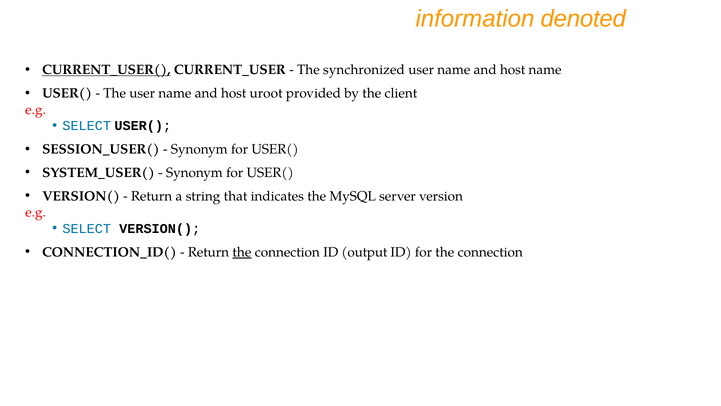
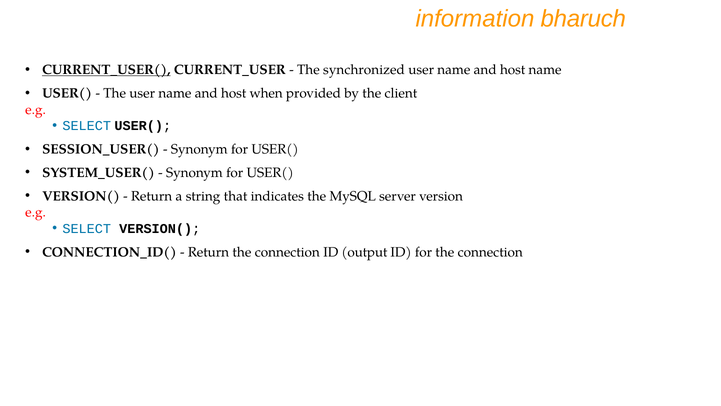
denoted: denoted -> bharuch
uroot: uroot -> when
the at (242, 252) underline: present -> none
